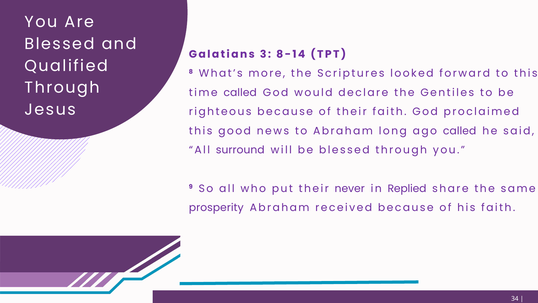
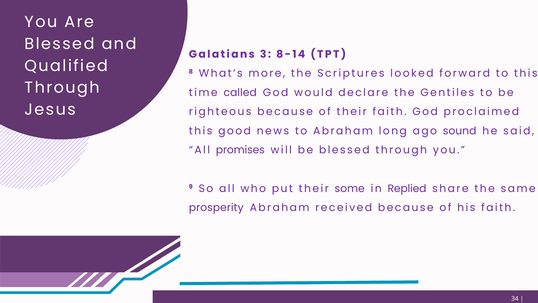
ago called: called -> sound
surround: surround -> promises
never: never -> some
